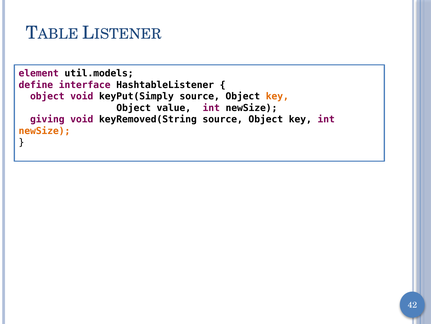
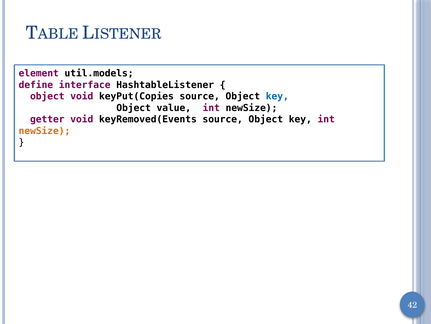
keyPut(Simply: keyPut(Simply -> keyPut(Copies
key at (277, 96) colour: orange -> blue
giving: giving -> getter
keyRemoved(String: keyRemoved(String -> keyRemoved(Events
